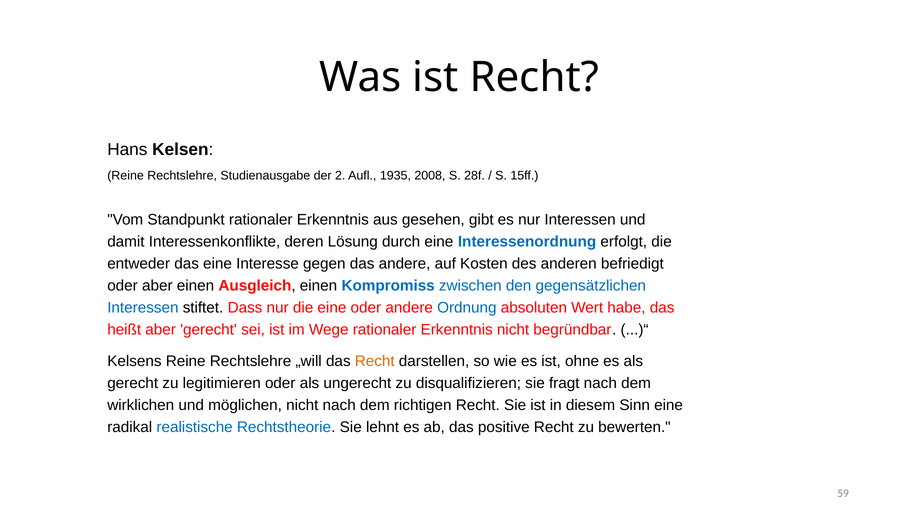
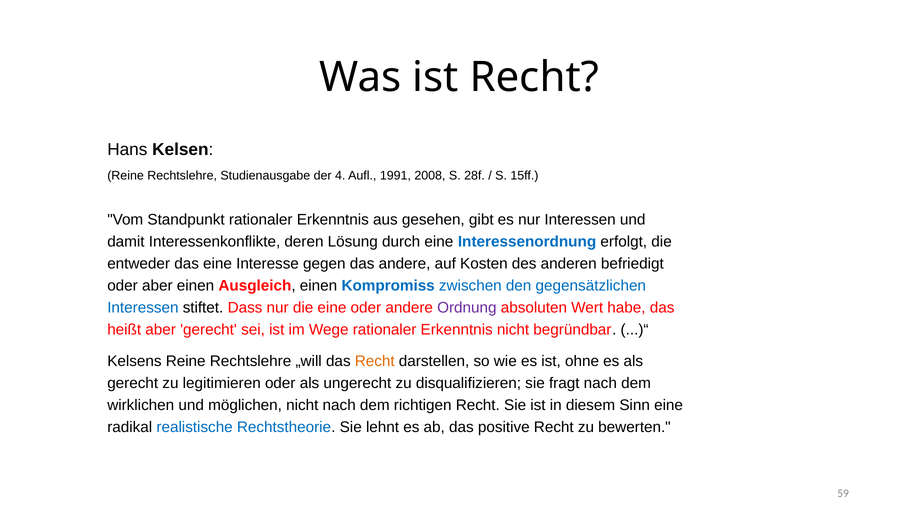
2: 2 -> 4
1935: 1935 -> 1991
Ordnung colour: blue -> purple
